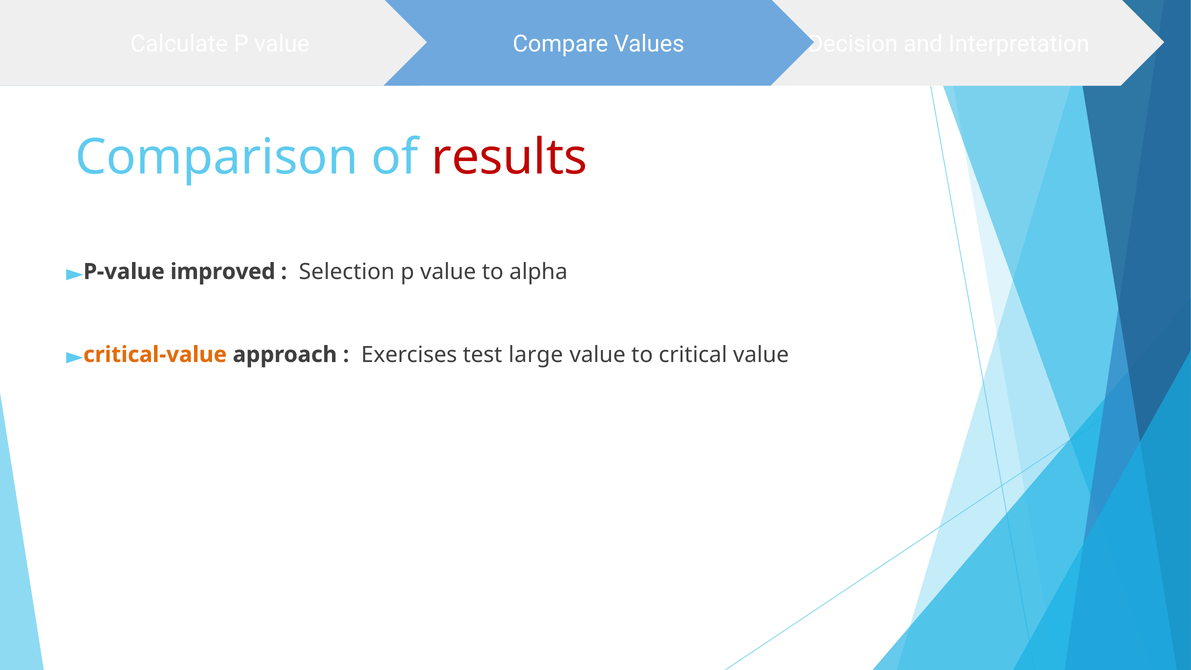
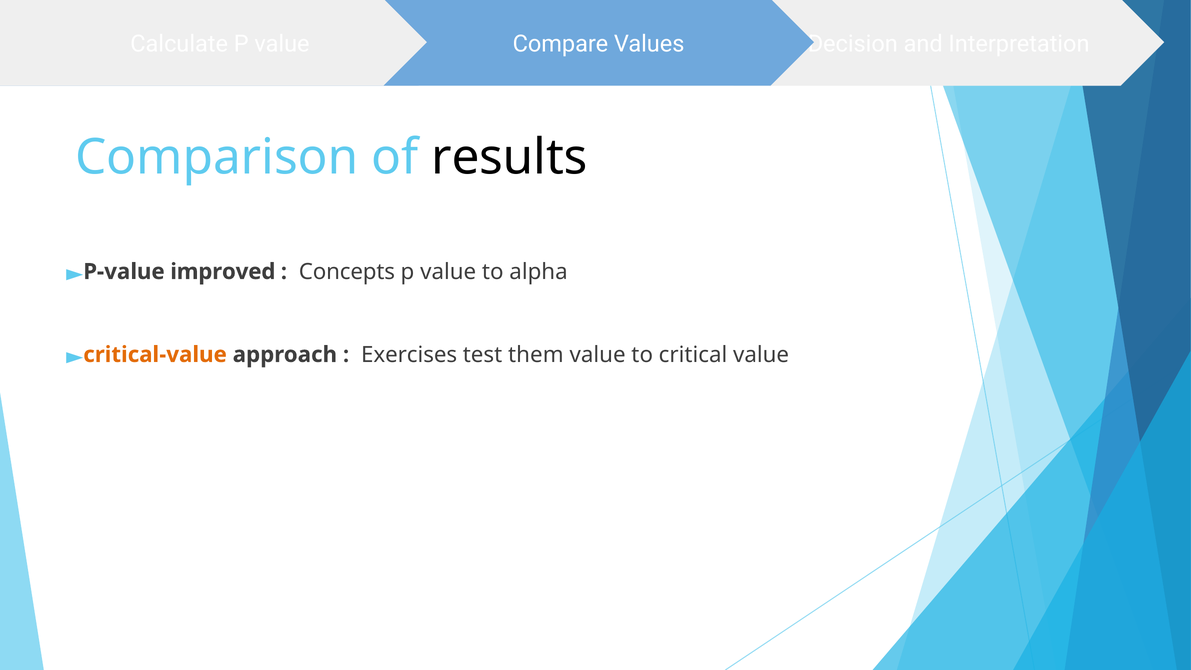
results colour: red -> black
Selection: Selection -> Concepts
large: large -> them
